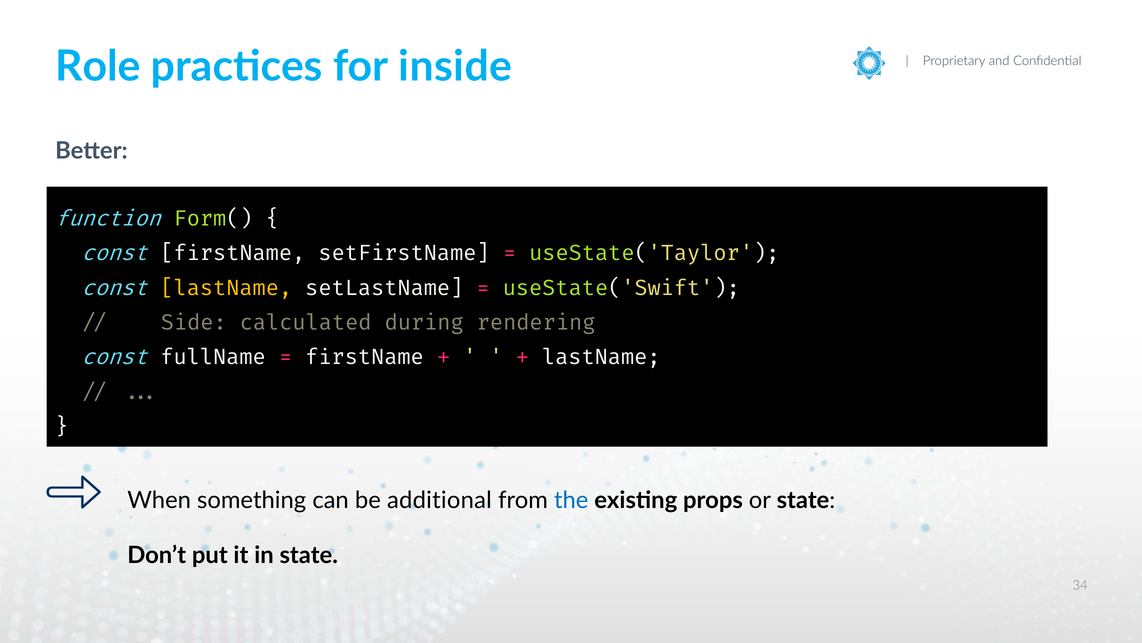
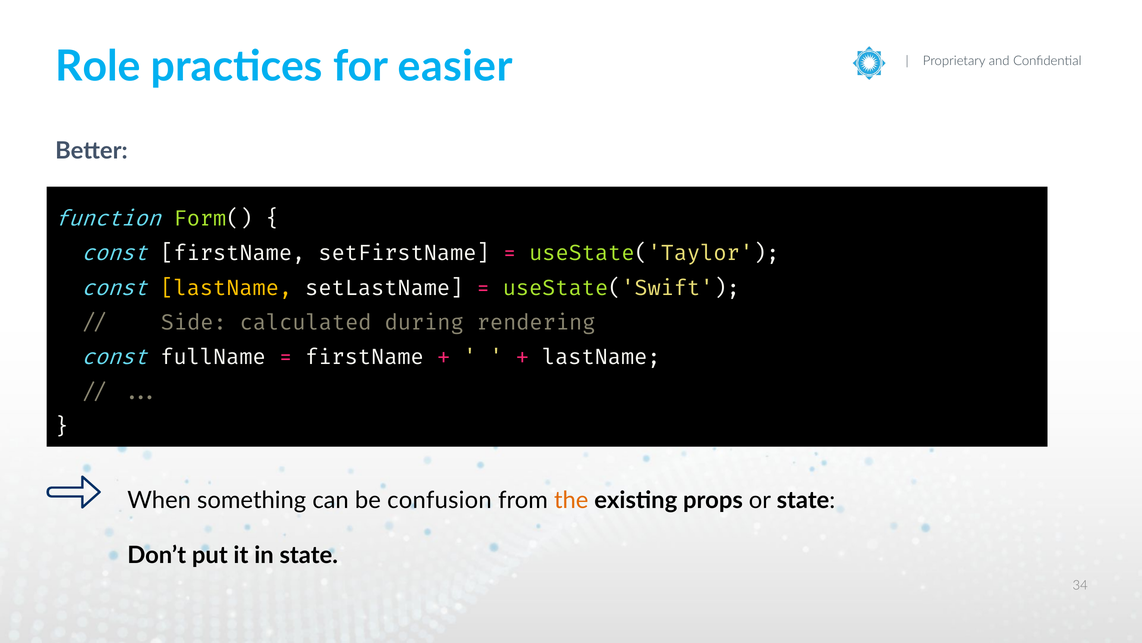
inside: inside -> easier
additional: additional -> confusion
the colour: blue -> orange
